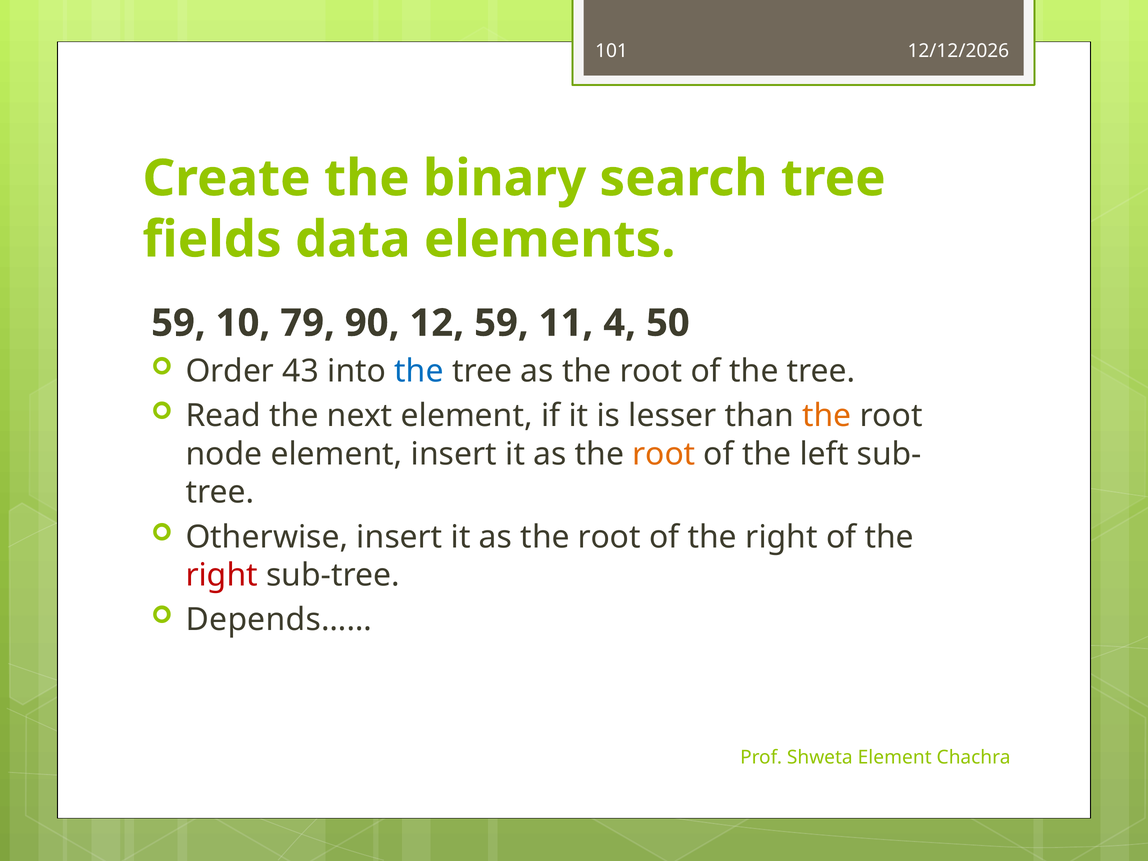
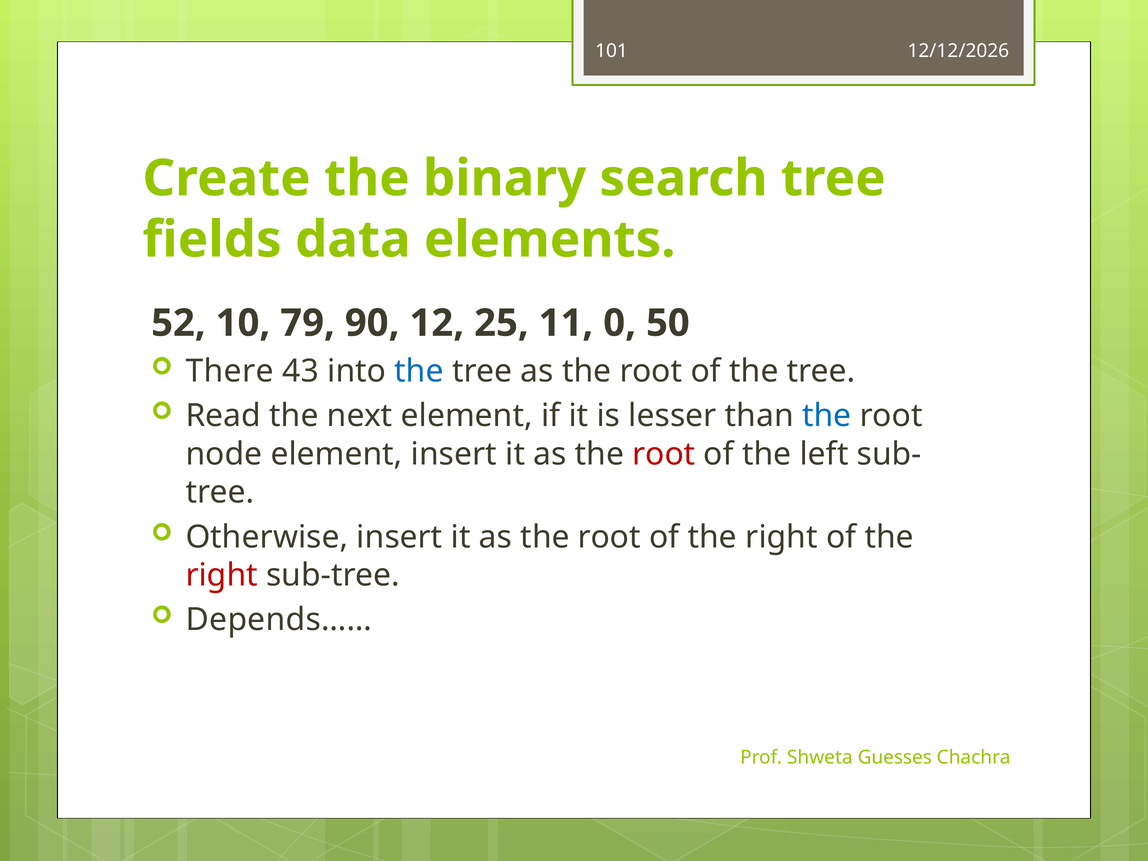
59 at (178, 323): 59 -> 52
12 59: 59 -> 25
4: 4 -> 0
Order: Order -> There
the at (827, 416) colour: orange -> blue
root at (664, 454) colour: orange -> red
Shweta Element: Element -> Guesses
